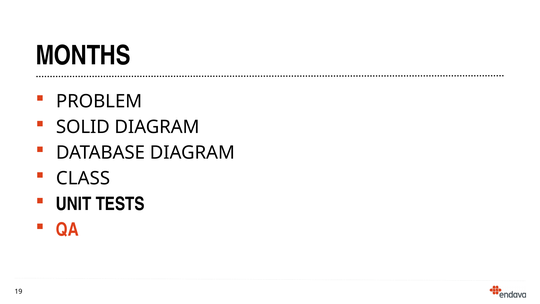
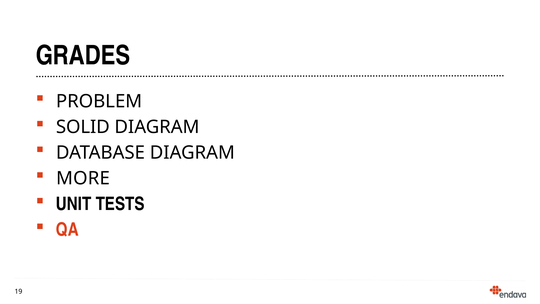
MONTHS: MONTHS -> GRADES
CLASS: CLASS -> MORE
